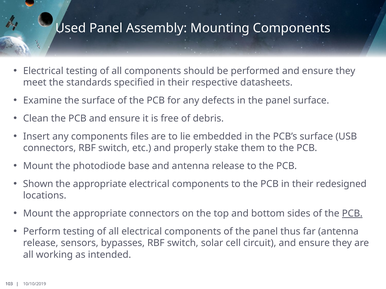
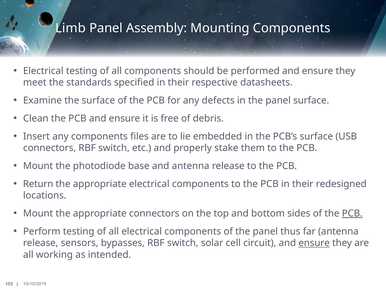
Used: Used -> Limb
Shown: Shown -> Return
ensure at (314, 243) underline: none -> present
